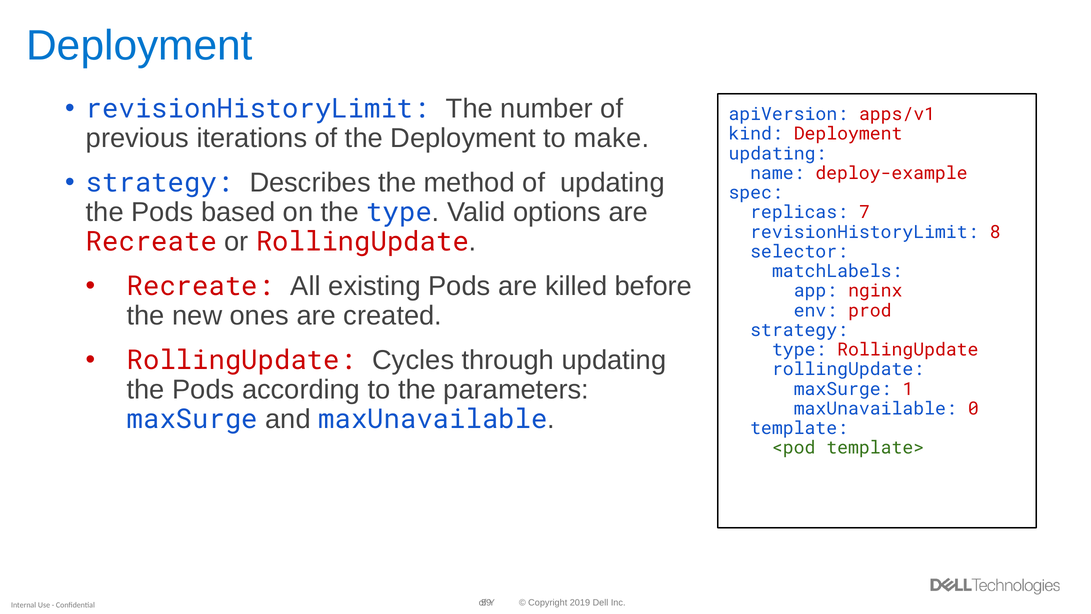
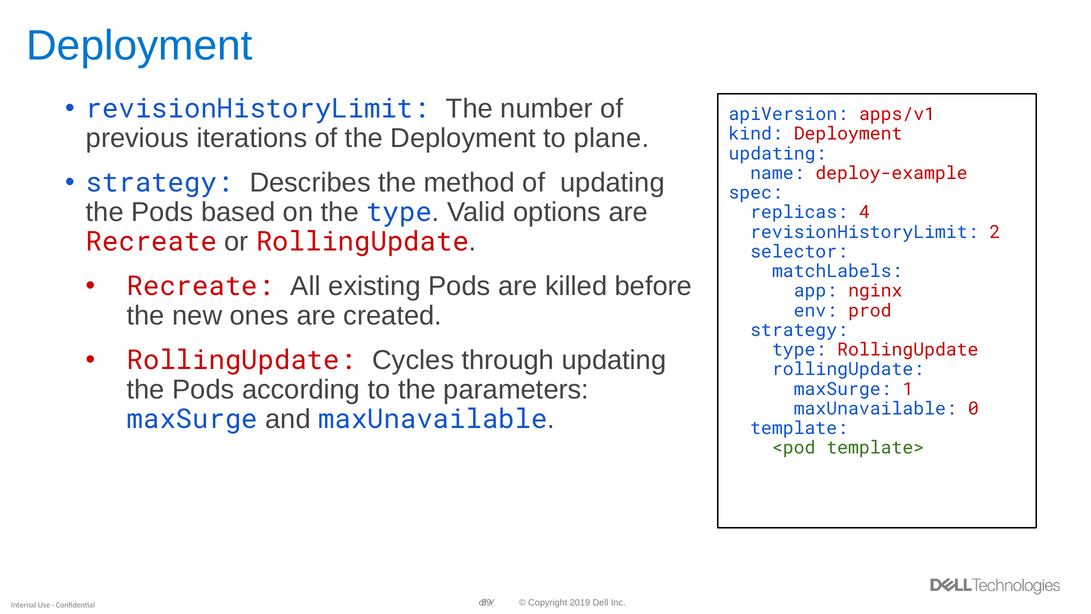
make: make -> plane
7: 7 -> 4
8: 8 -> 2
